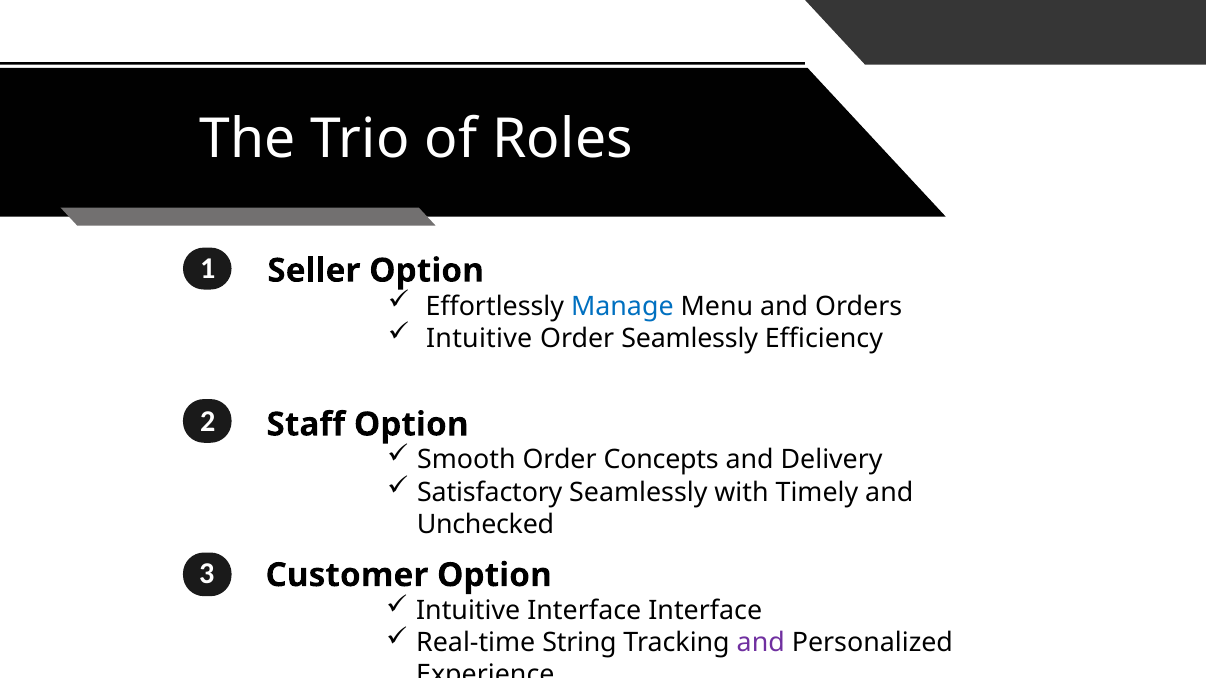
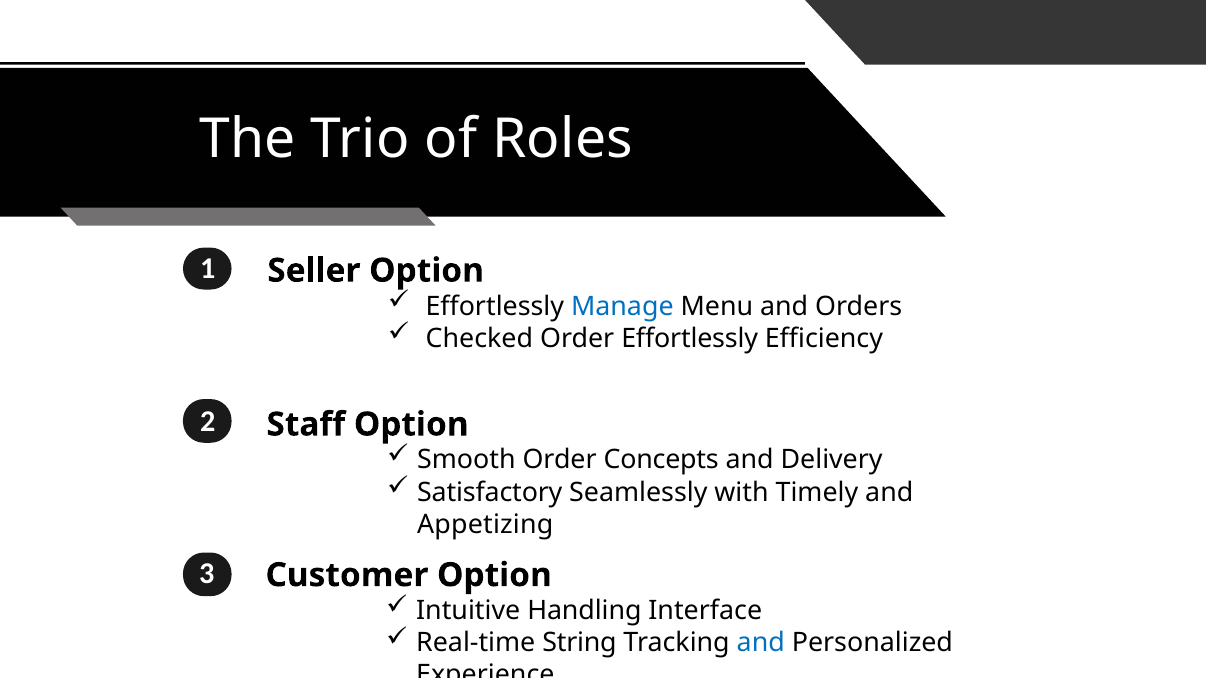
Intuitive at (479, 339): Intuitive -> Checked
Order Seamlessly: Seamlessly -> Effortlessly
Unchecked: Unchecked -> Appetizing
Intuitive Interface: Interface -> Handling
and at (761, 643) colour: purple -> blue
